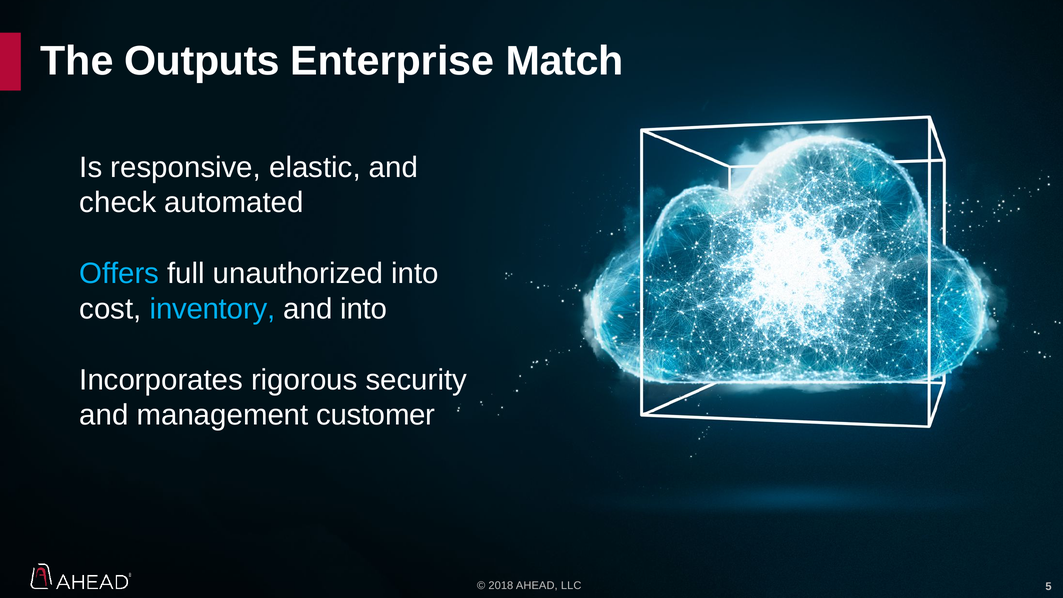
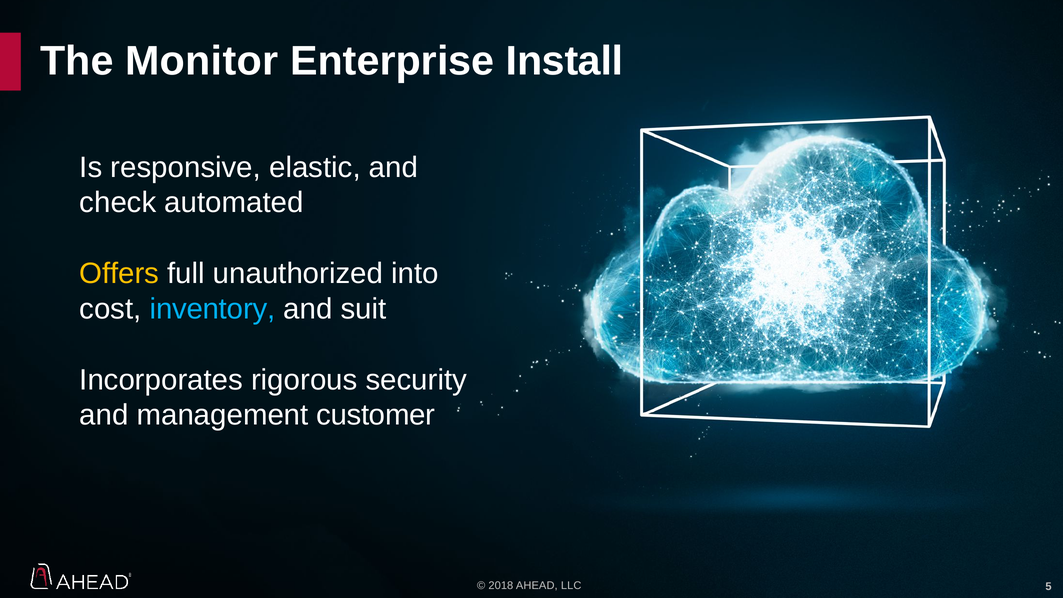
Outputs: Outputs -> Monitor
Match: Match -> Install
Offers colour: light blue -> yellow
and into: into -> suit
